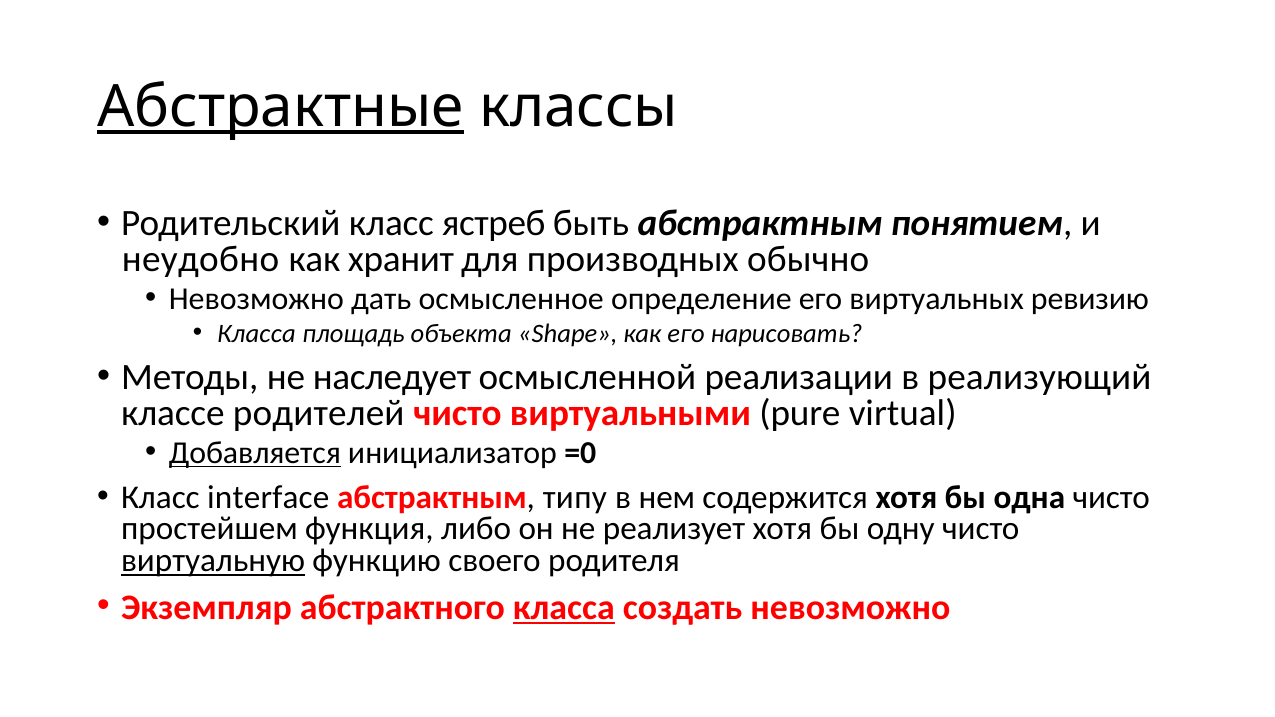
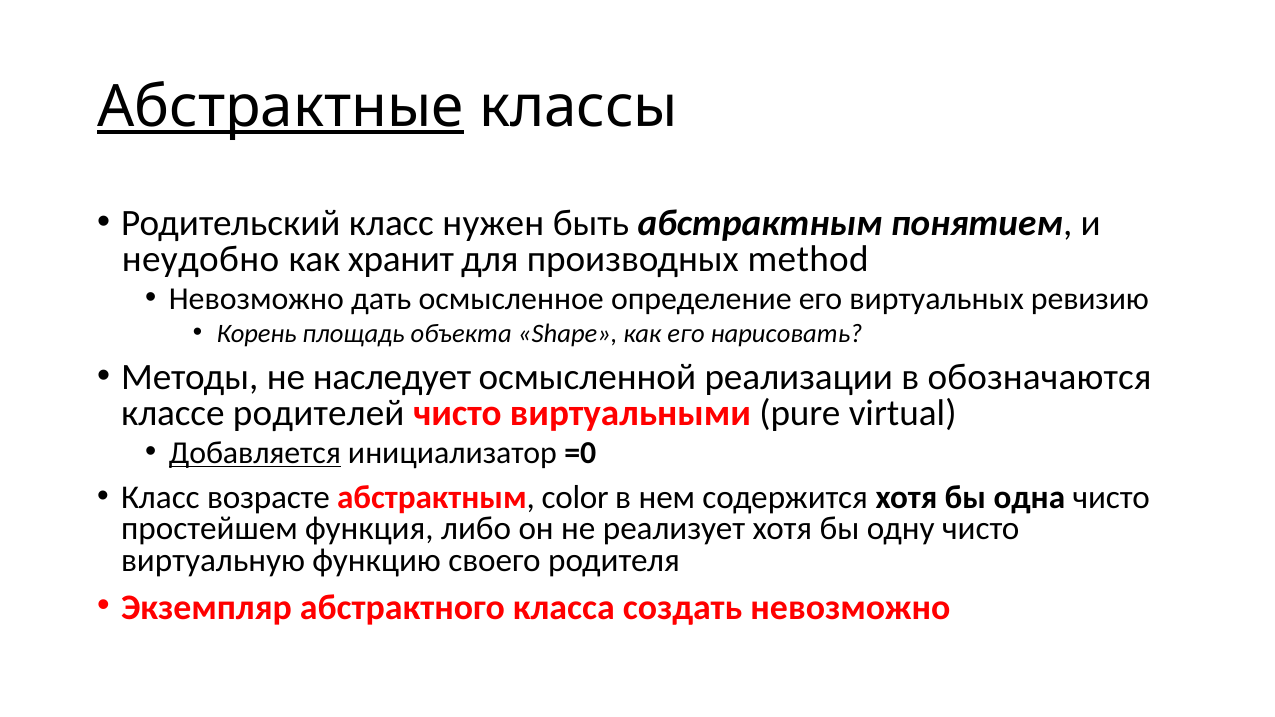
ястреб: ястреб -> нужен
обычно: обычно -> method
Класса at (256, 334): Класса -> Корень
реализующий: реализующий -> обозначаются
interface: interface -> возрасте
типу: типу -> color
виртуальную underline: present -> none
класса at (564, 607) underline: present -> none
